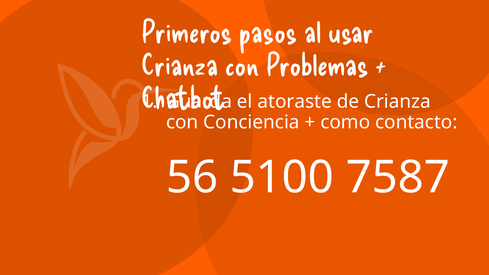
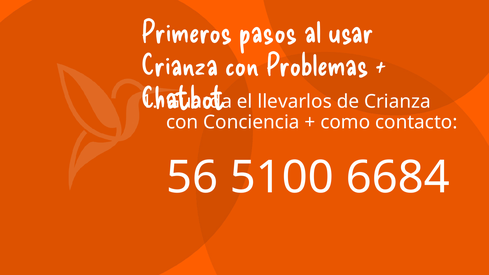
atoraste: atoraste -> llevarlos
7587: 7587 -> 6684
